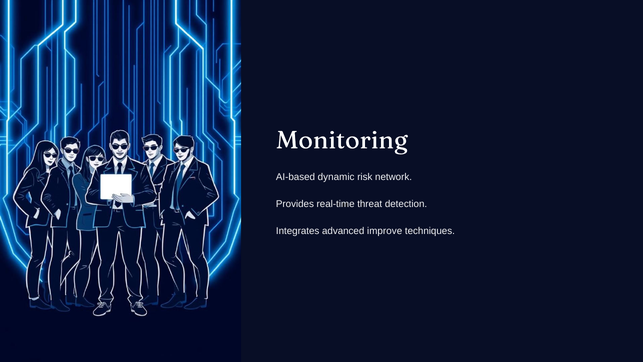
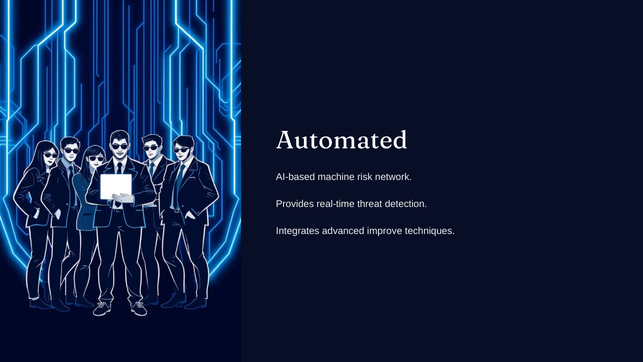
Monitoring: Monitoring -> Automated
dynamic: dynamic -> machine
